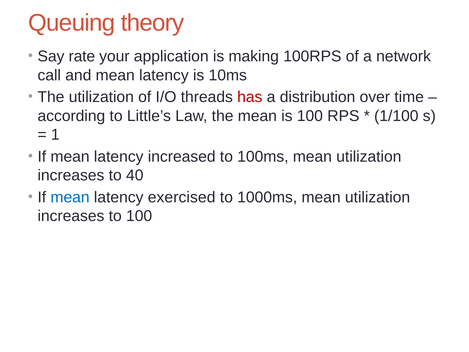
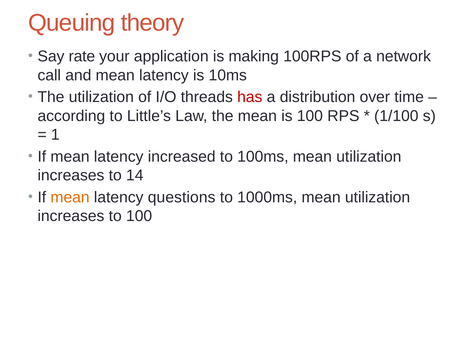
40: 40 -> 14
mean at (70, 197) colour: blue -> orange
exercised: exercised -> questions
